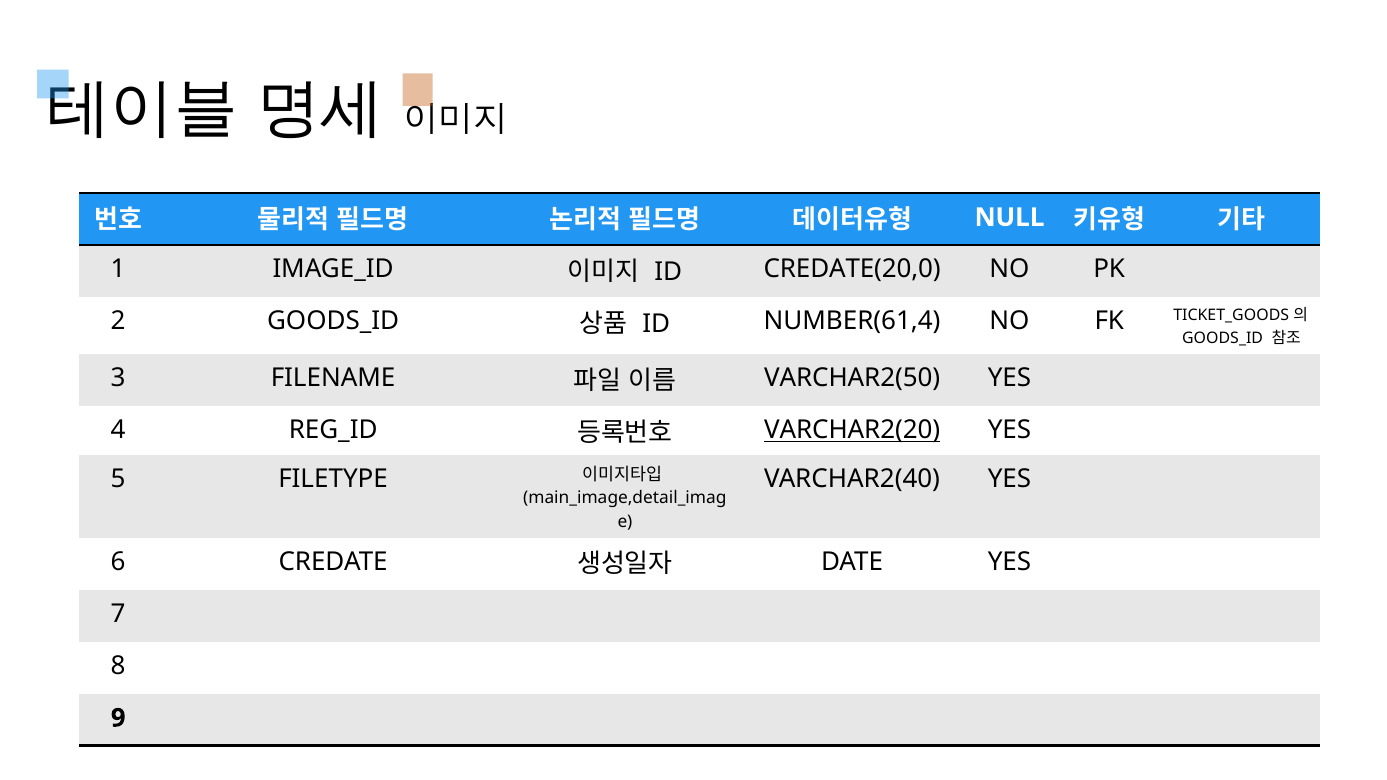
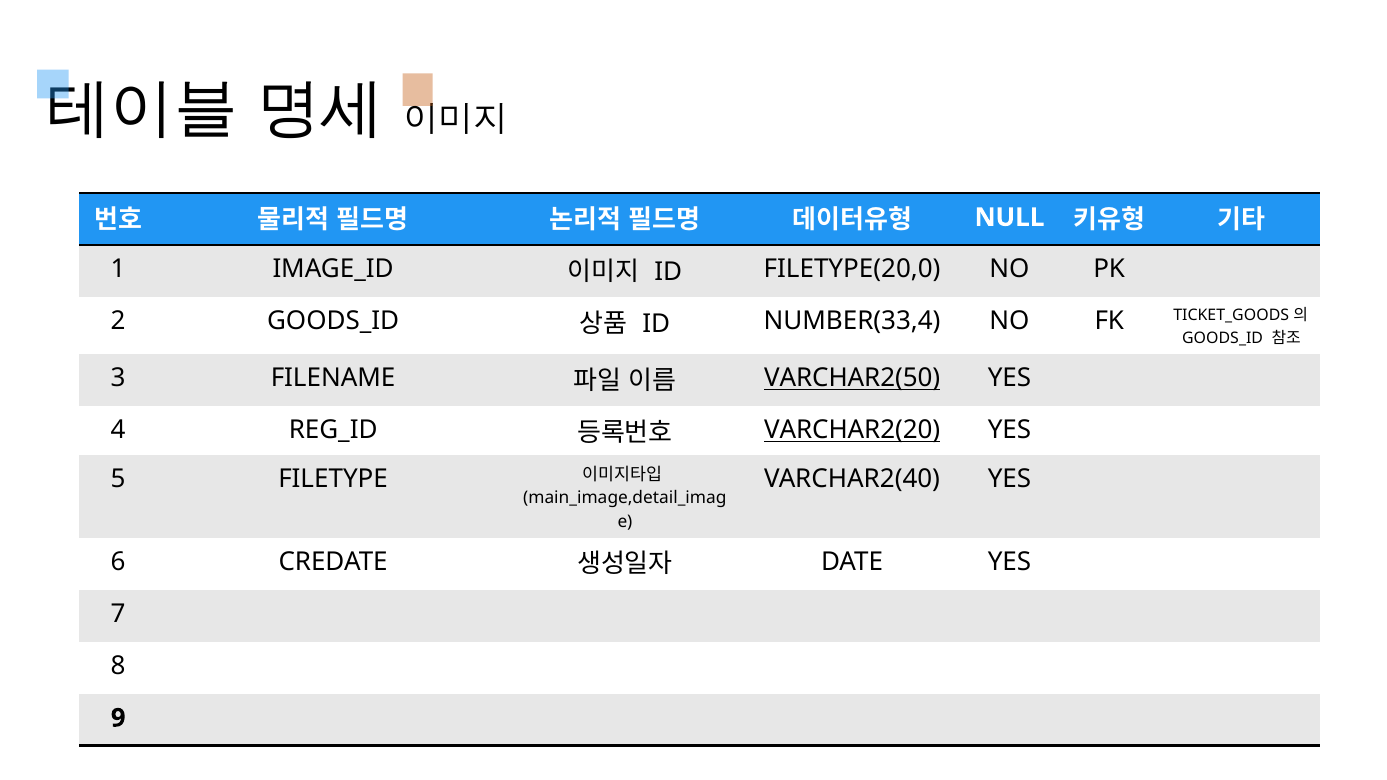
CREDATE(20,0: CREDATE(20,0 -> FILETYPE(20,0
NUMBER(61,4: NUMBER(61,4 -> NUMBER(33,4
VARCHAR2(50 underline: none -> present
